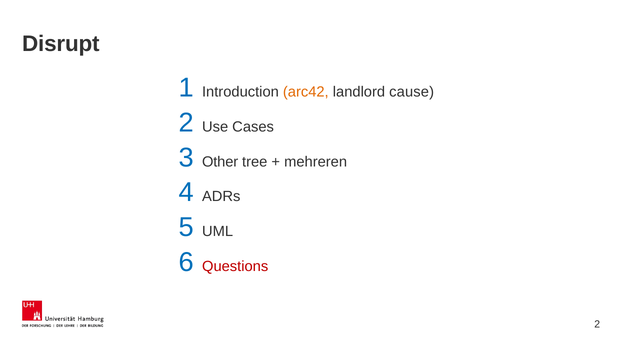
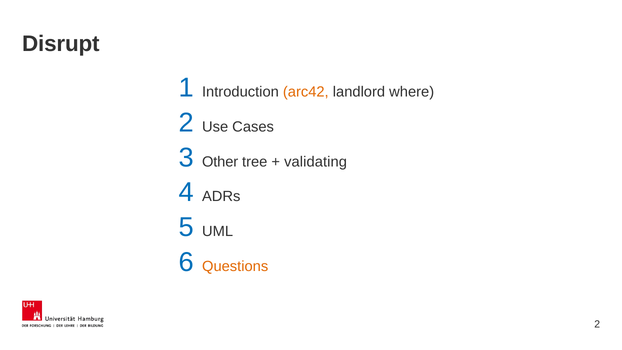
cause: cause -> where
mehreren: mehreren -> validating
Questions colour: red -> orange
